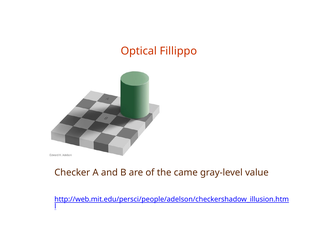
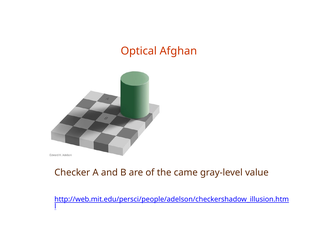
Fillippo: Fillippo -> Afghan
